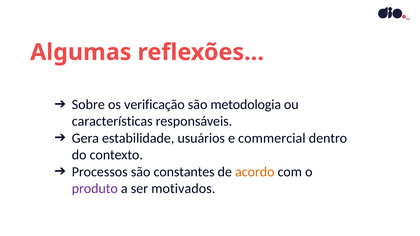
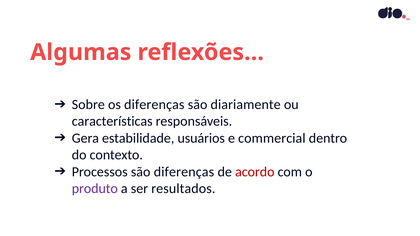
os verificação: verificação -> diferenças
metodologia: metodologia -> diariamente
são constantes: constantes -> diferenças
acordo colour: orange -> red
motivados: motivados -> resultados
